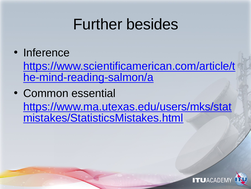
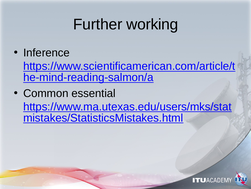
besides: besides -> working
